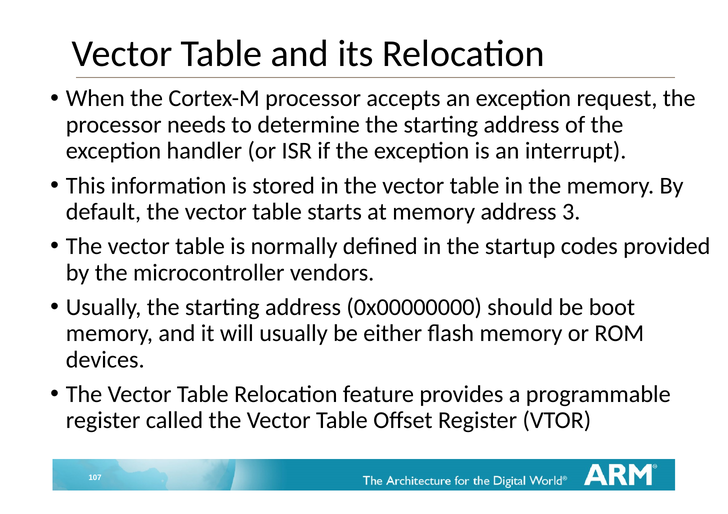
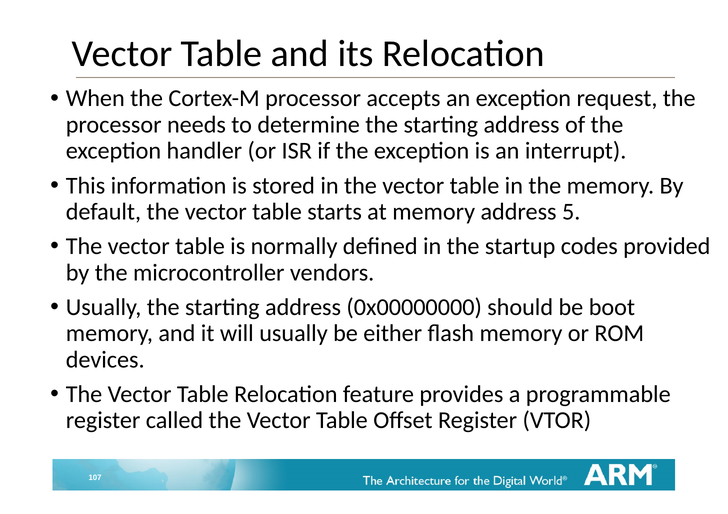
3: 3 -> 5
